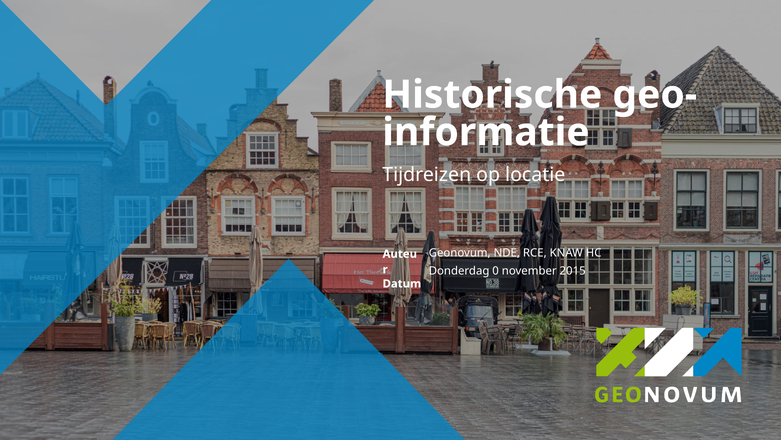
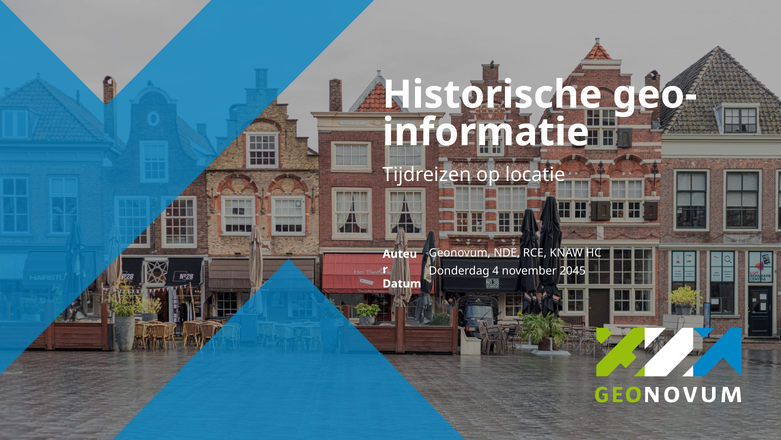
0: 0 -> 4
2015: 2015 -> 2045
